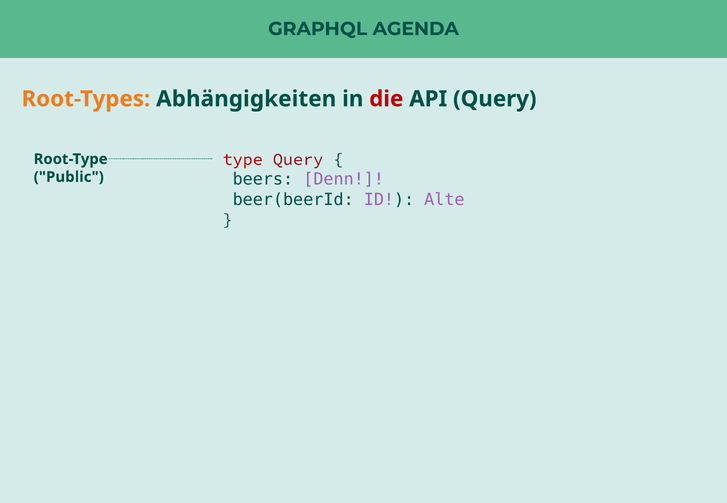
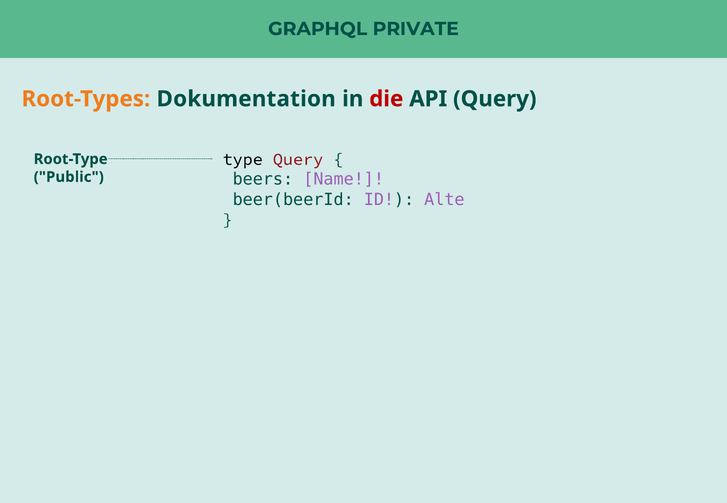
AGENDA: AGENDA -> PRIVATE
Abhängigkeiten: Abhängigkeiten -> Dokumentation
type colour: red -> black
Denn: Denn -> Name
